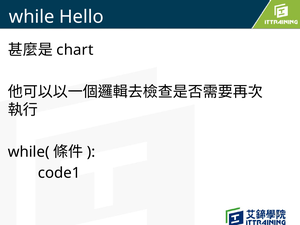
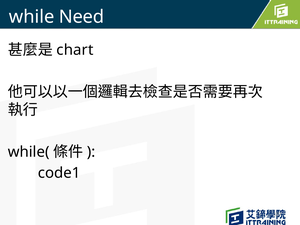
Hello: Hello -> Need
